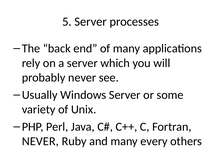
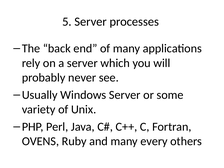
NEVER at (40, 141): NEVER -> OVENS
